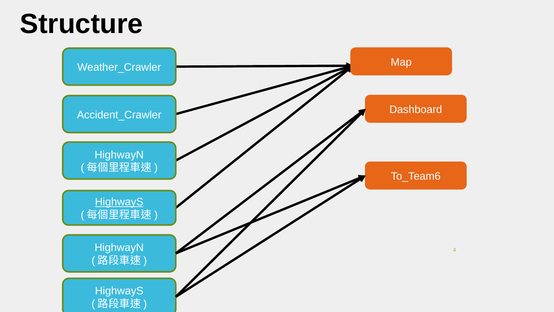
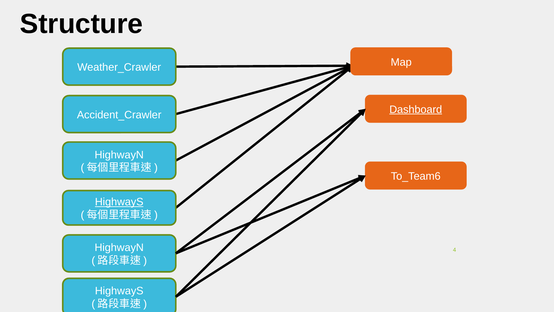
Dashboard underline: none -> present
